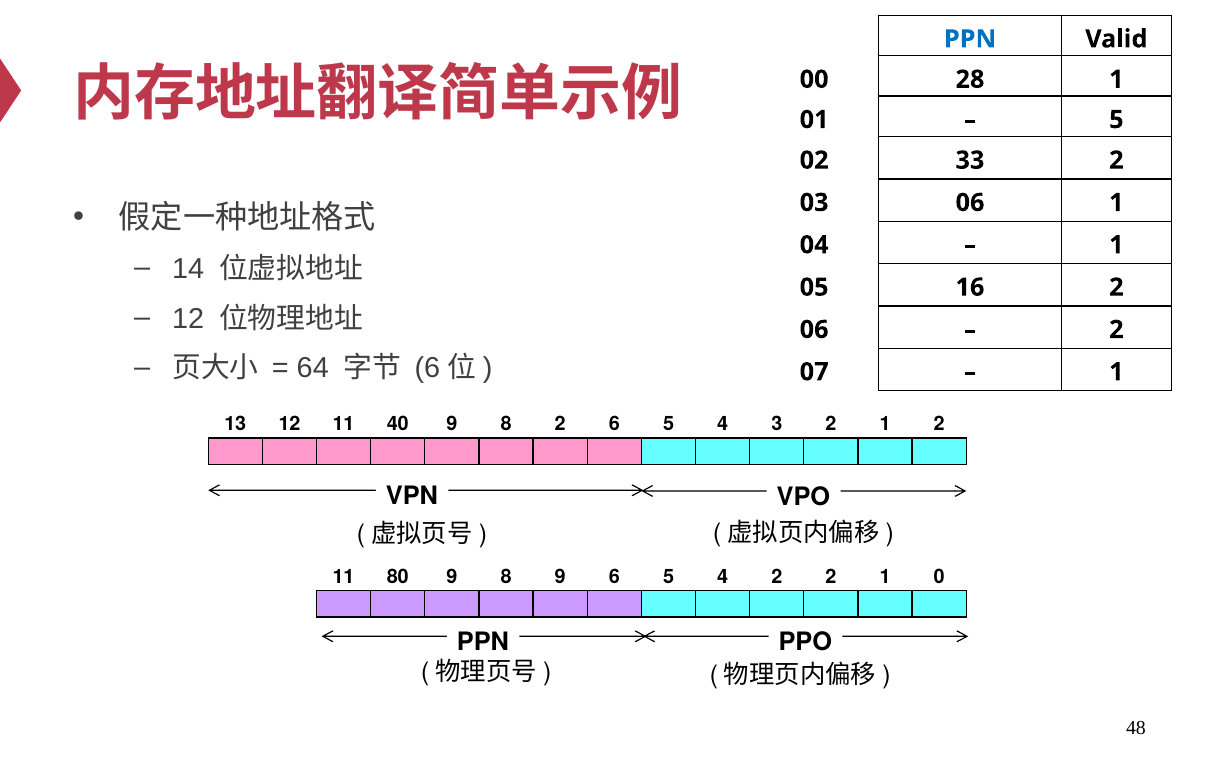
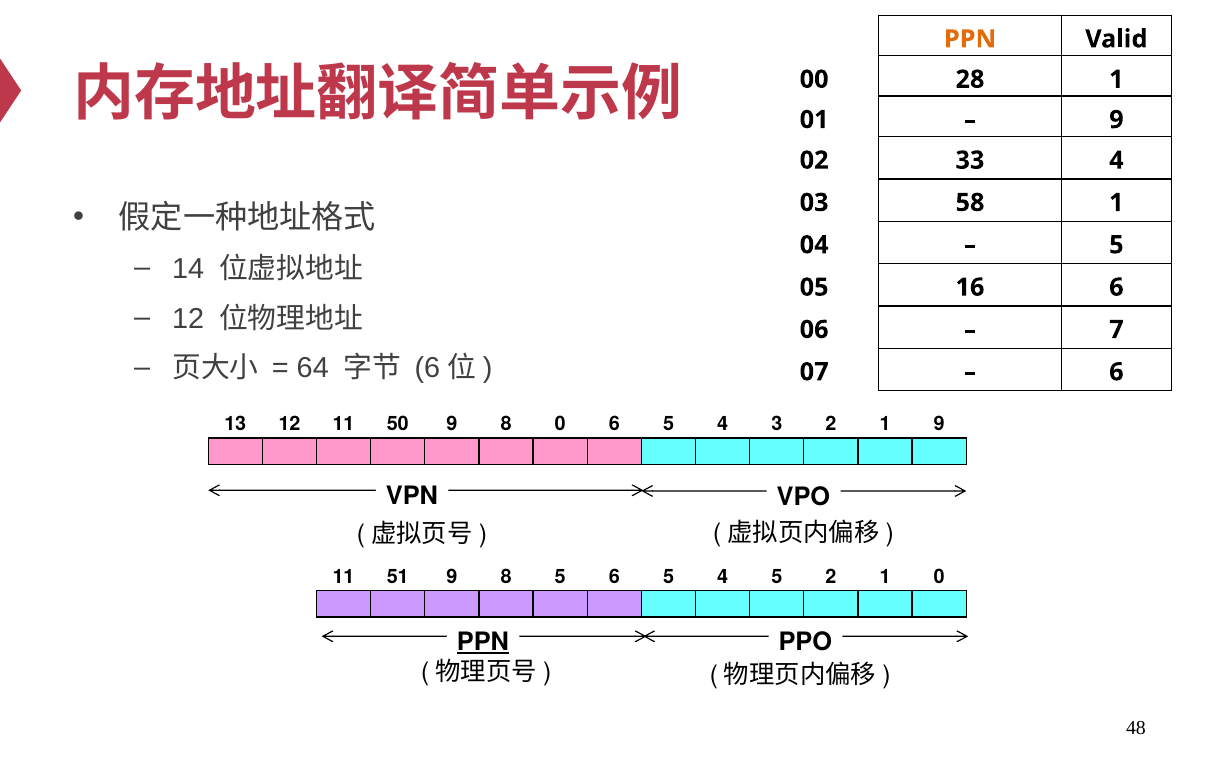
PPN at (970, 39) colour: blue -> orange
5 at (1116, 120): 5 -> 9
33 2: 2 -> 4
03 06: 06 -> 58
1 at (1116, 245): 1 -> 5
16 2: 2 -> 6
2 at (1116, 330): 2 -> 7
1 at (1116, 372): 1 -> 6
40: 40 -> 50
8 2: 2 -> 0
1 2: 2 -> 9
80: 80 -> 51
8 9: 9 -> 5
4 2: 2 -> 5
PPN at (483, 642) underline: none -> present
